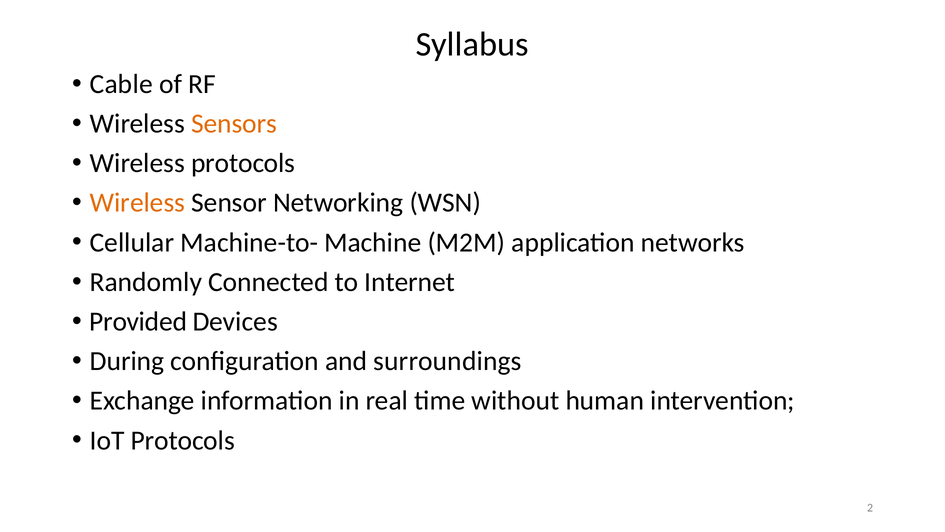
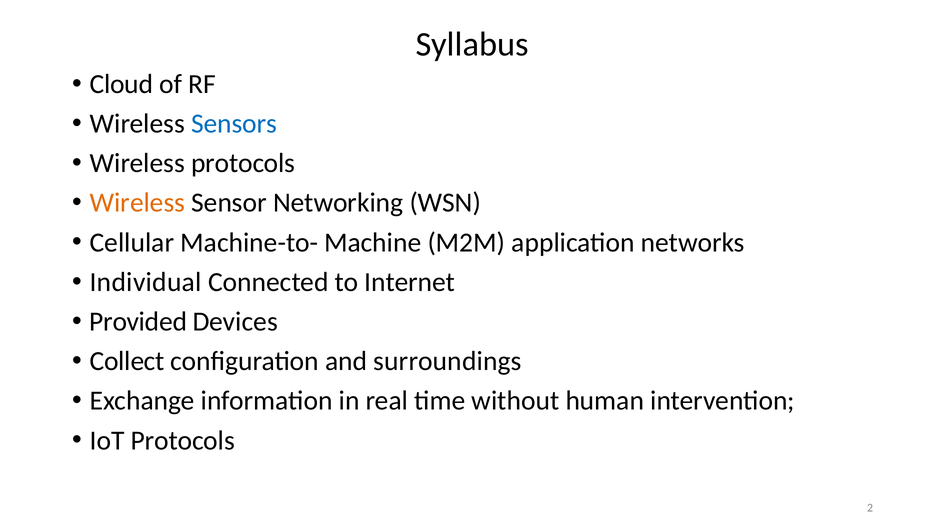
Cable: Cable -> Cloud
Sensors colour: orange -> blue
Randomly: Randomly -> Individual
During: During -> Collect
